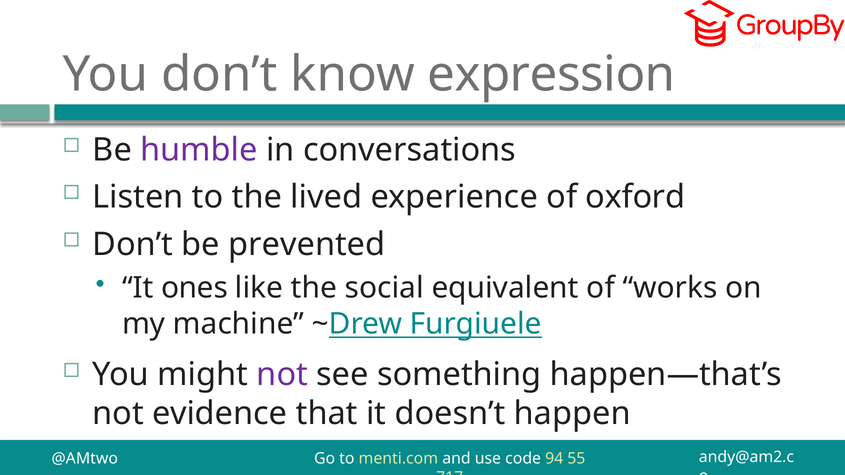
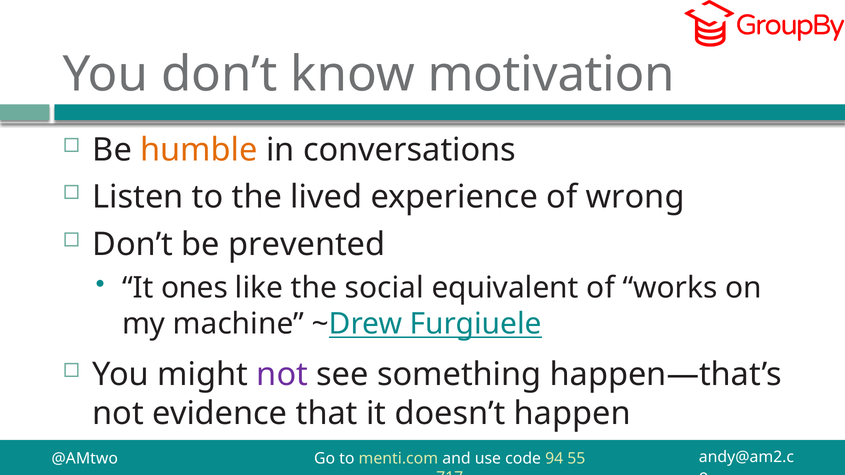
expression: expression -> motivation
humble colour: purple -> orange
oxford: oxford -> wrong
